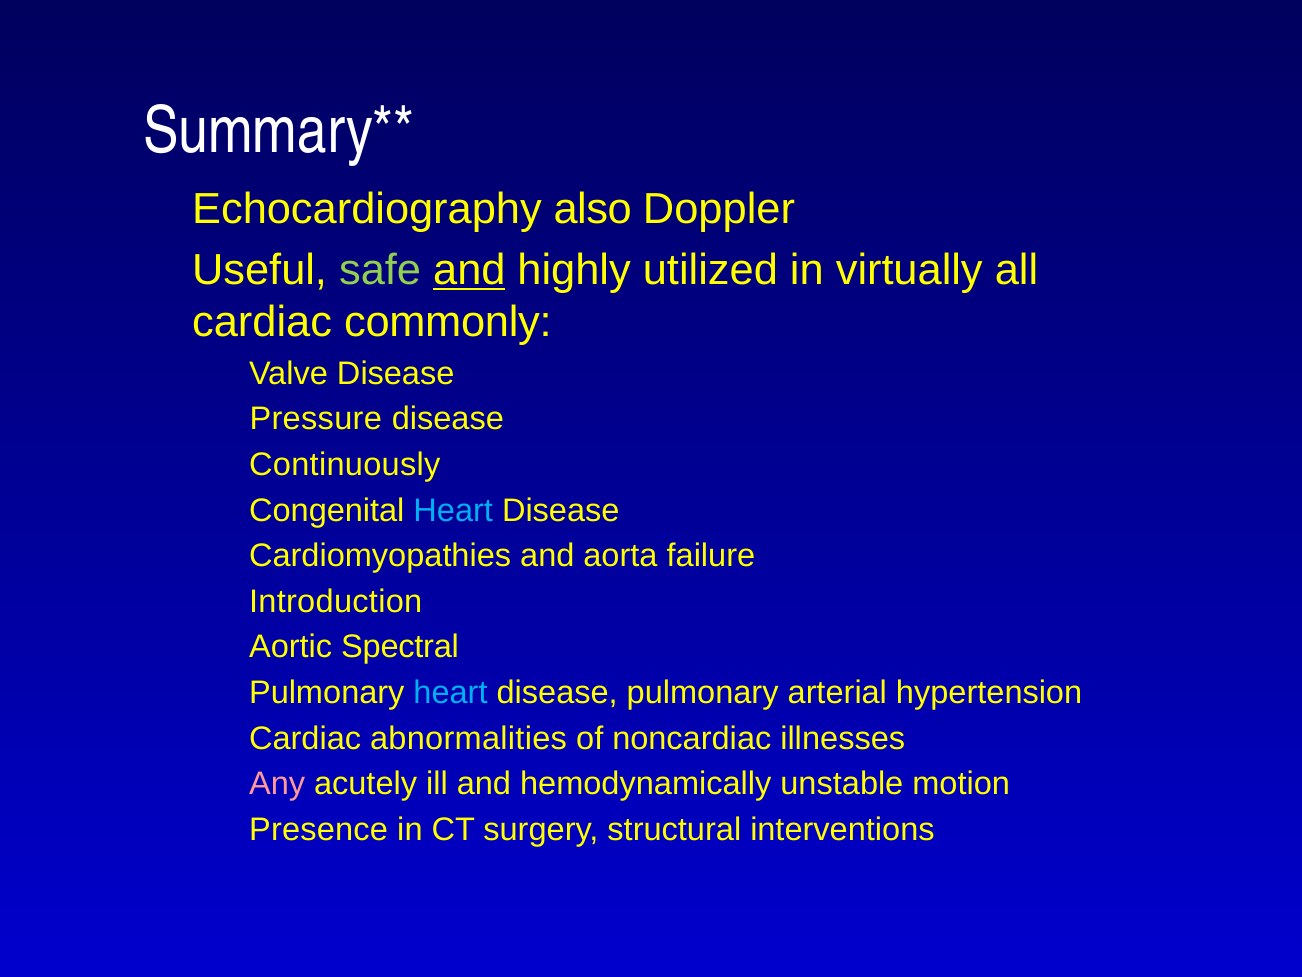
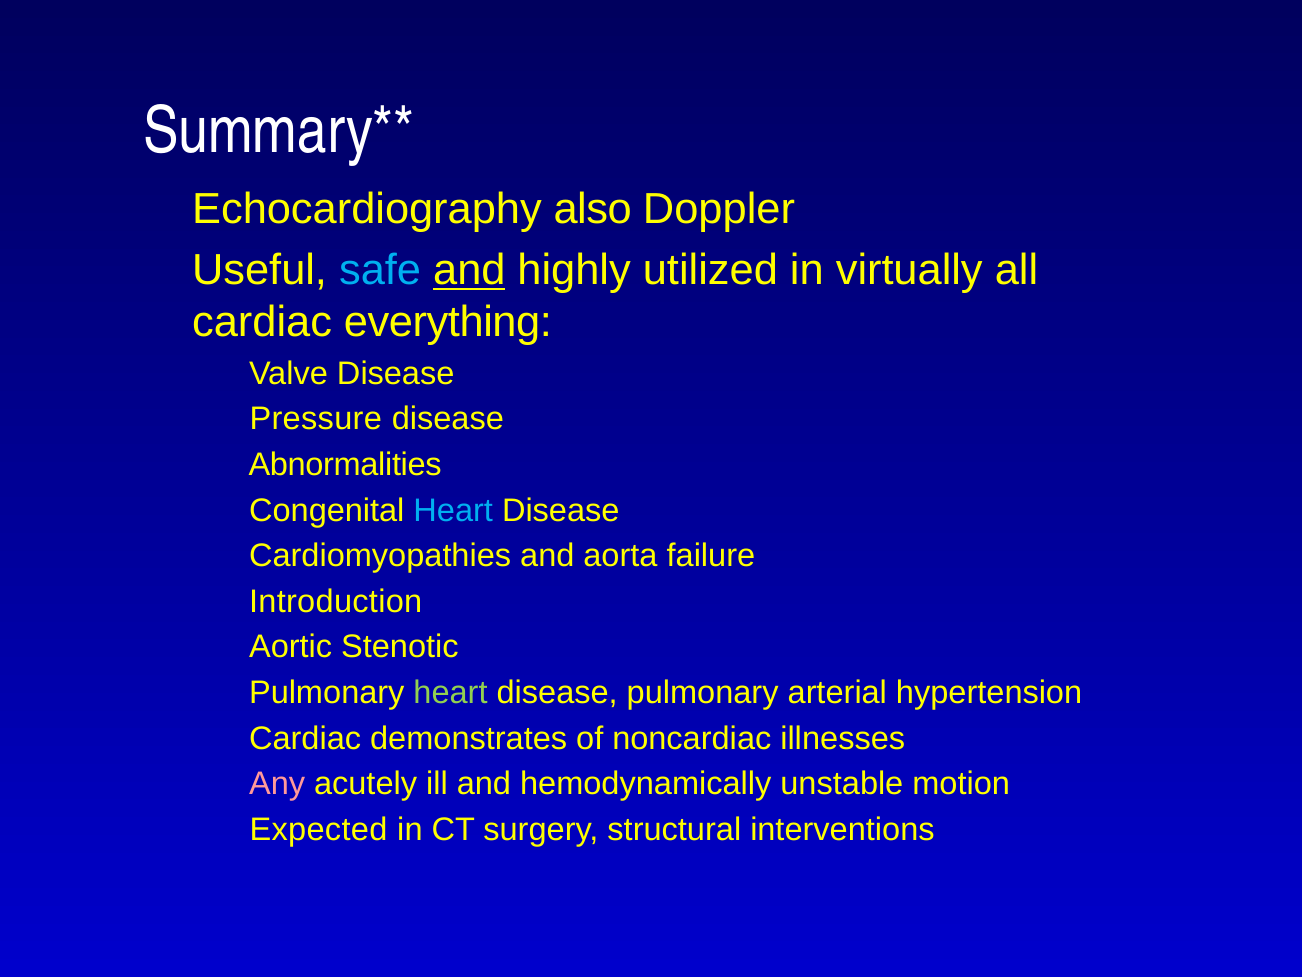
safe colour: light green -> light blue
commonly: commonly -> everything
Continuously: Continuously -> Abnormalities
Spectral: Spectral -> Stenotic
heart at (451, 692) colour: light blue -> light green
abnormalities: abnormalities -> demonstrates
Presence: Presence -> Expected
